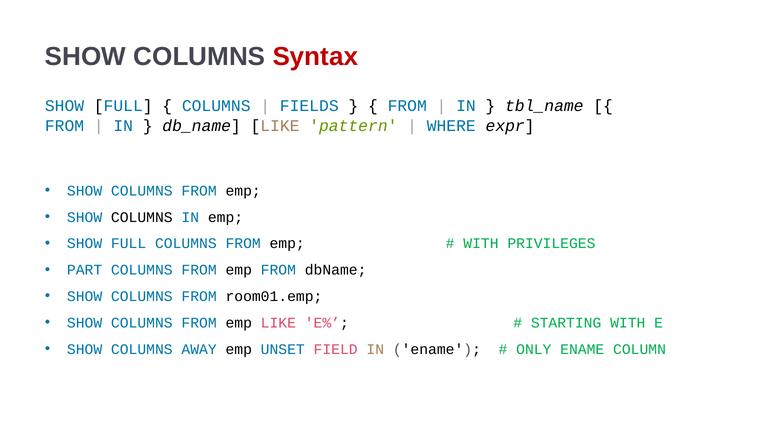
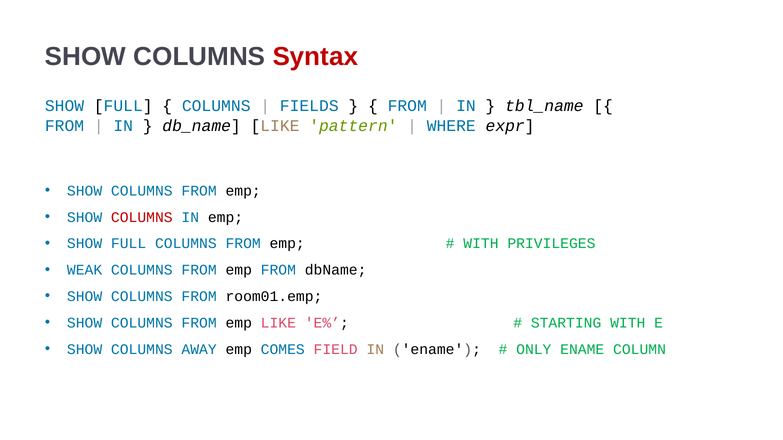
COLUMNS at (142, 217) colour: black -> red
PART: PART -> WEAK
UNSET: UNSET -> COMES
